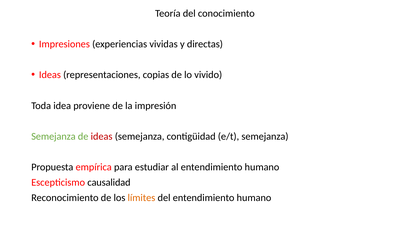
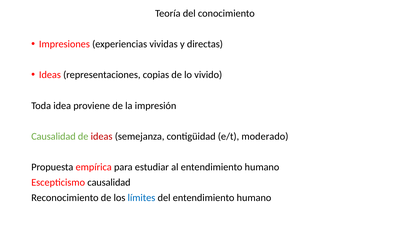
Semejanza at (53, 136): Semejanza -> Causalidad
e/t semejanza: semejanza -> moderado
límites colour: orange -> blue
